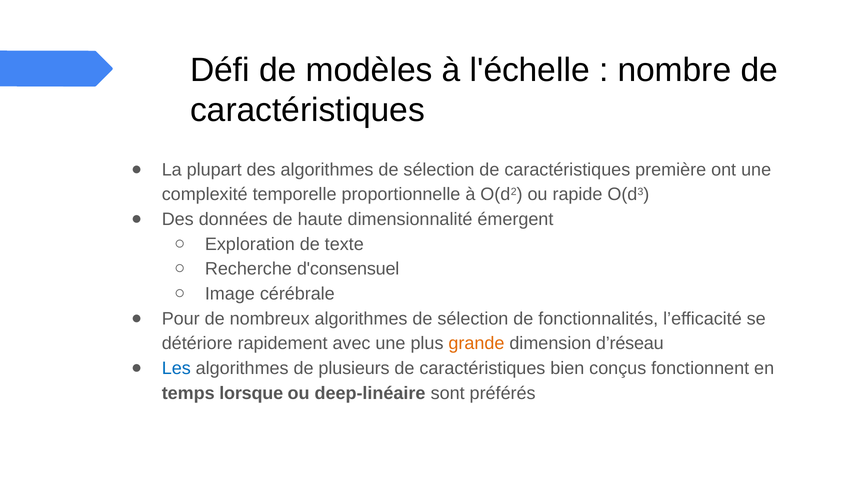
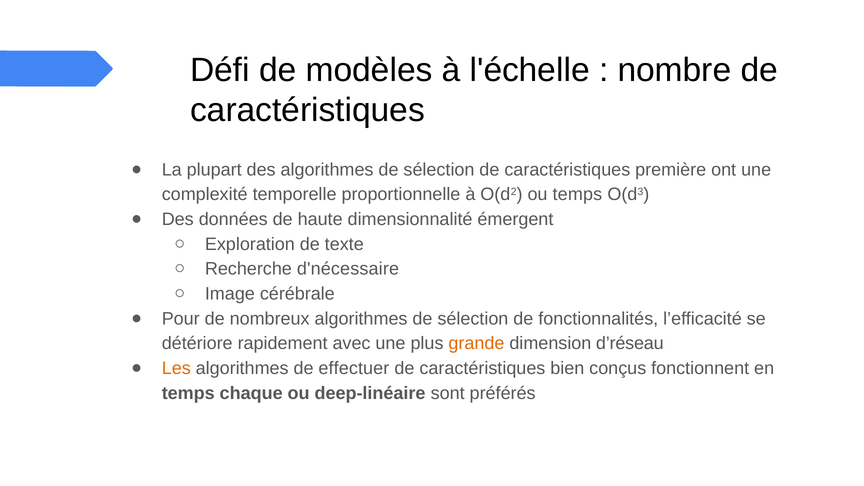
ou rapide: rapide -> temps
d'consensuel: d'consensuel -> d'nécessaire
Les colour: blue -> orange
plusieurs: plusieurs -> effectuer
lorsque: lorsque -> chaque
